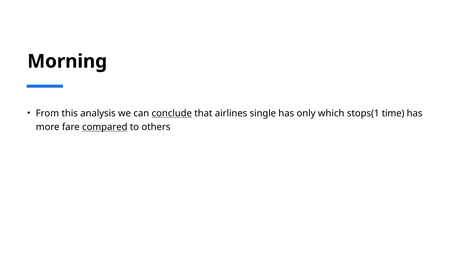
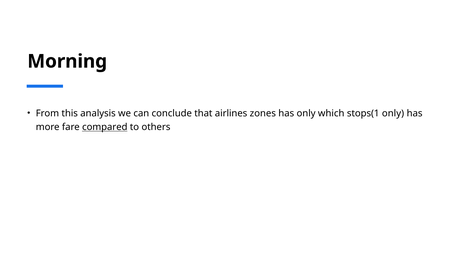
conclude underline: present -> none
single: single -> zones
stops(1 time: time -> only
